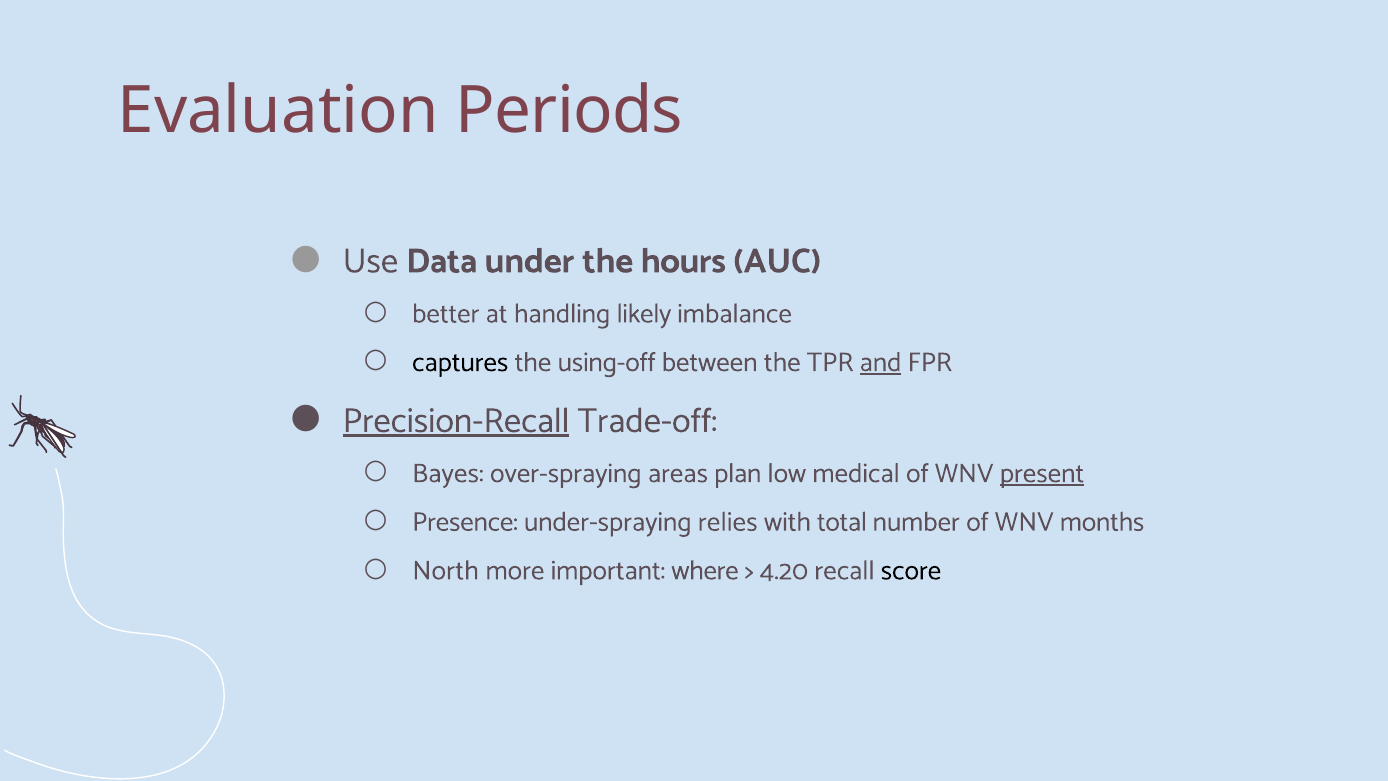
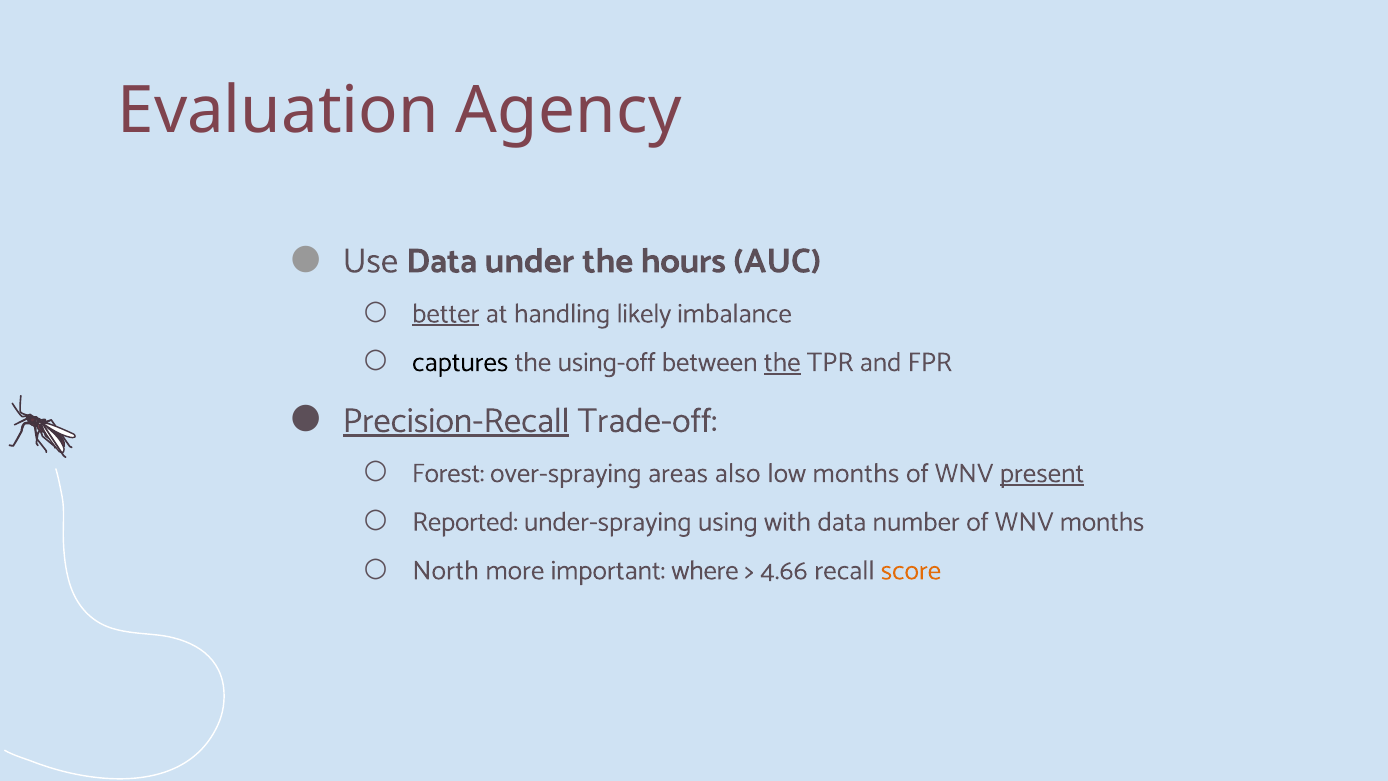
Periods: Periods -> Agency
better underline: none -> present
the at (782, 362) underline: none -> present
and underline: present -> none
Bayes: Bayes -> Forest
plan: plan -> also
low medical: medical -> months
Presence: Presence -> Reported
relies: relies -> using
with total: total -> data
4.20: 4.20 -> 4.66
score colour: black -> orange
